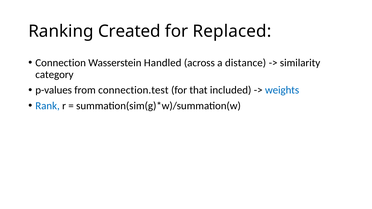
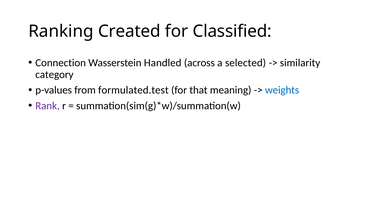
Replaced: Replaced -> Classified
distance: distance -> selected
connection.test: connection.test -> formulated.test
included: included -> meaning
Rank colour: blue -> purple
